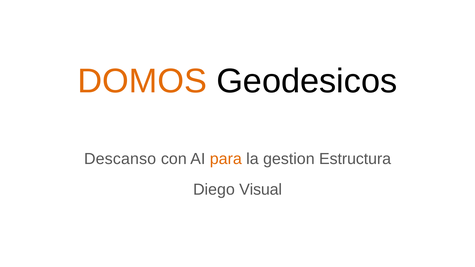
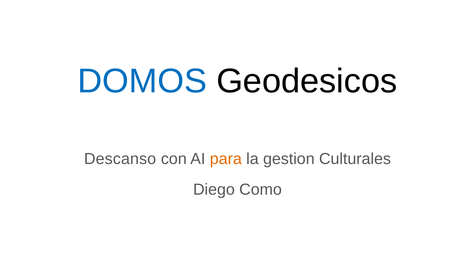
DOMOS colour: orange -> blue
Estructura: Estructura -> Culturales
Visual: Visual -> Como
